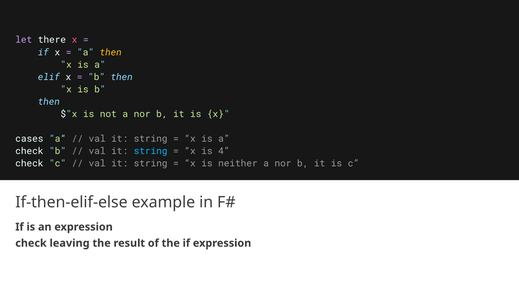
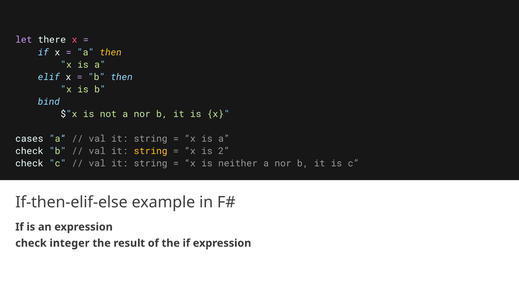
then at (49, 102): then -> bind
string at (151, 151) colour: light blue -> yellow
4: 4 -> 2
leaving: leaving -> integer
